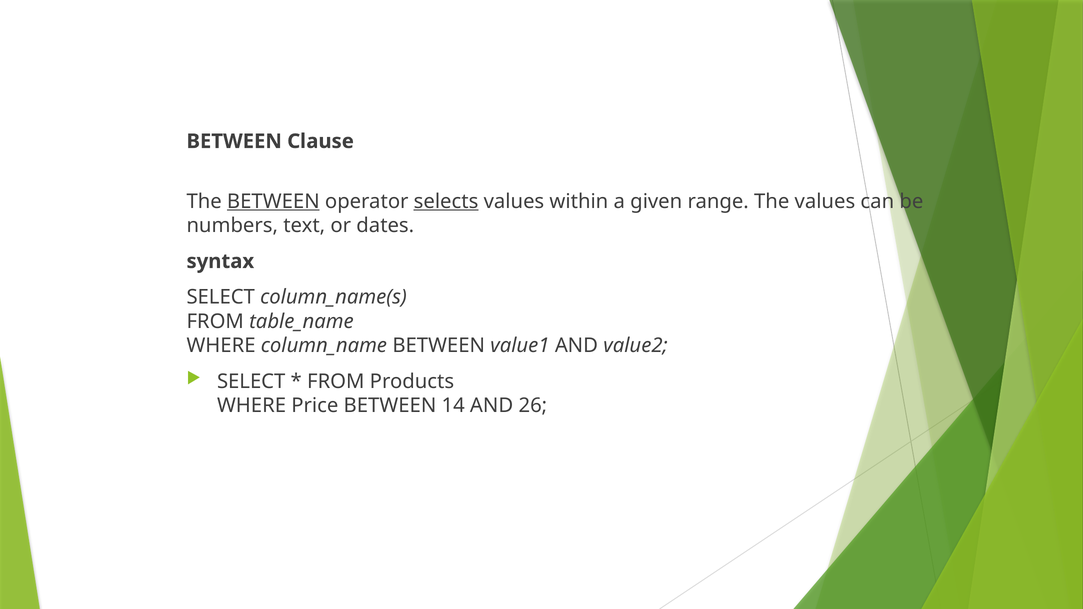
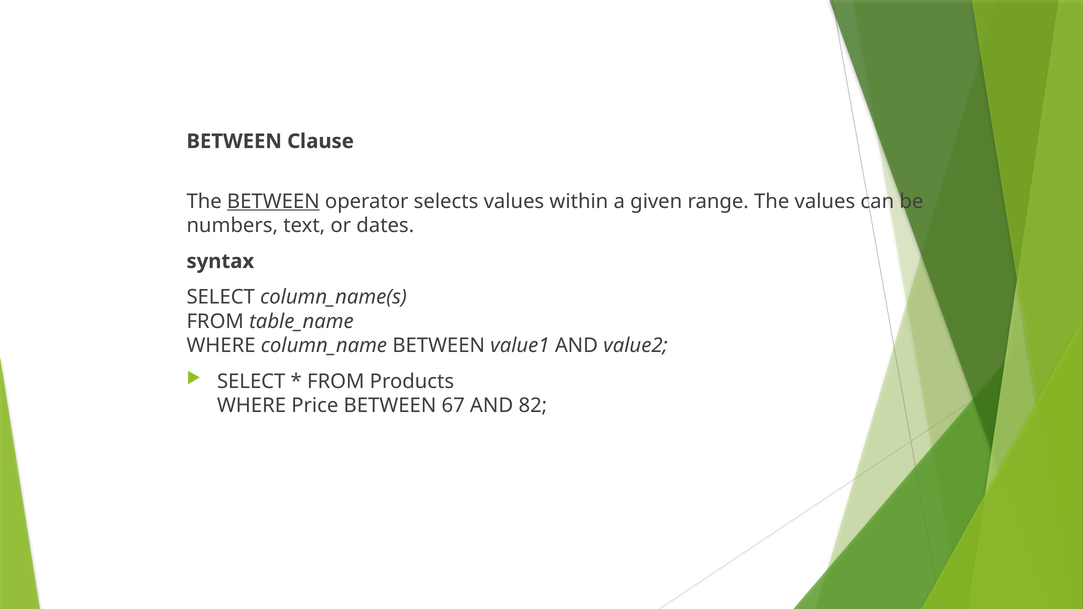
selects underline: present -> none
14: 14 -> 67
26: 26 -> 82
